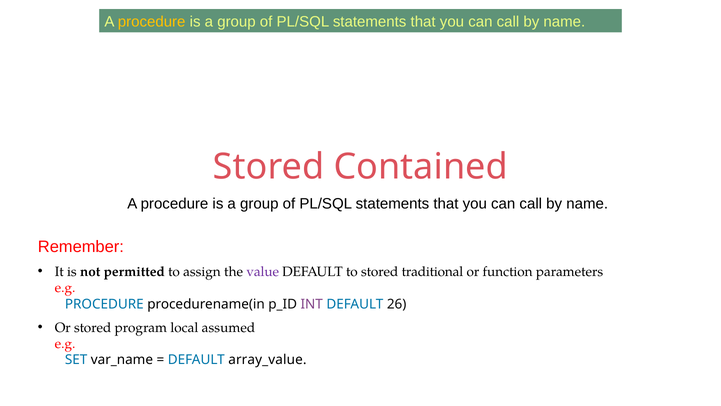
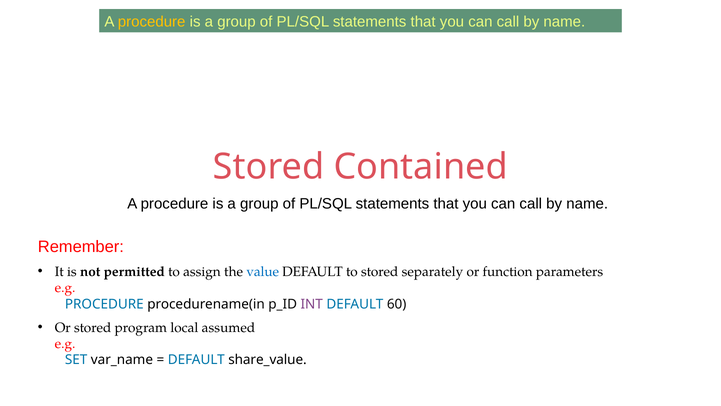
value colour: purple -> blue
traditional: traditional -> separately
26: 26 -> 60
array_value: array_value -> share_value
